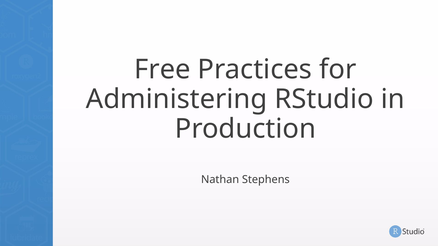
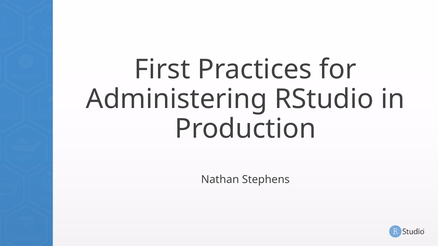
Free: Free -> First
